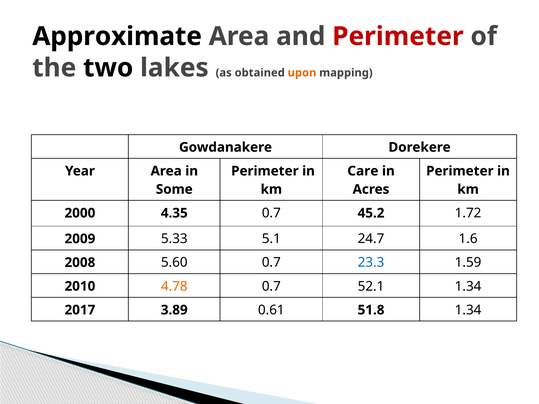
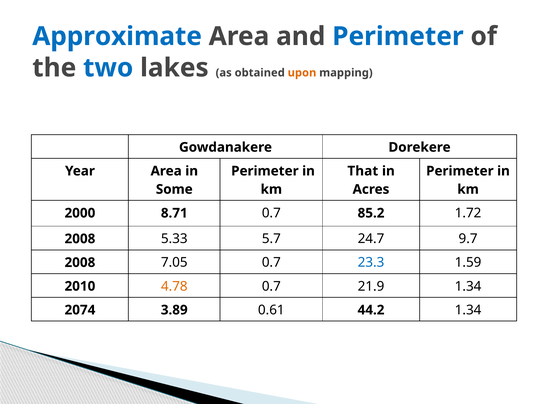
Approximate colour: black -> blue
Perimeter at (398, 36) colour: red -> blue
two colour: black -> blue
Care: Care -> That
4.35: 4.35 -> 8.71
45.2: 45.2 -> 85.2
2009 at (80, 239): 2009 -> 2008
5.1: 5.1 -> 5.7
1.6: 1.6 -> 9.7
5.60: 5.60 -> 7.05
52.1: 52.1 -> 21.9
2017: 2017 -> 2074
51.8: 51.8 -> 44.2
